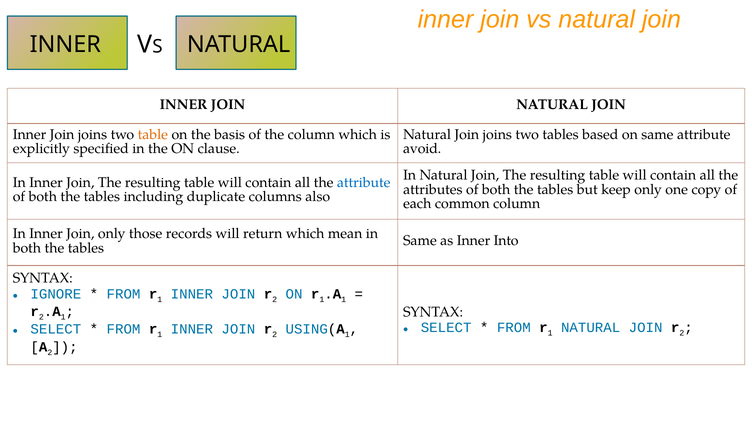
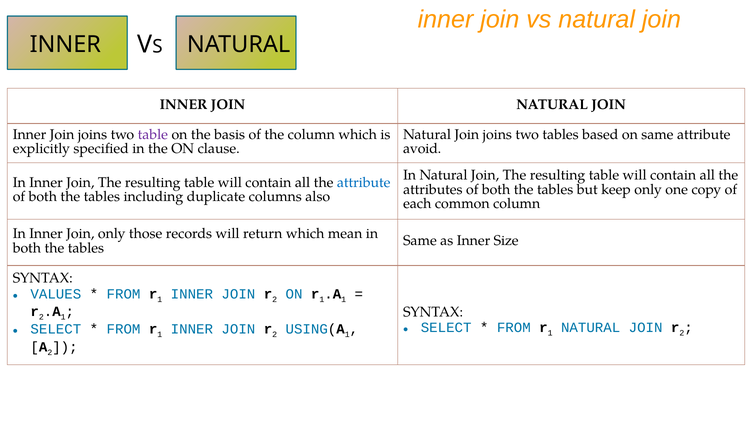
table at (153, 135) colour: orange -> purple
Into: Into -> Size
IGNORE: IGNORE -> VALUES
